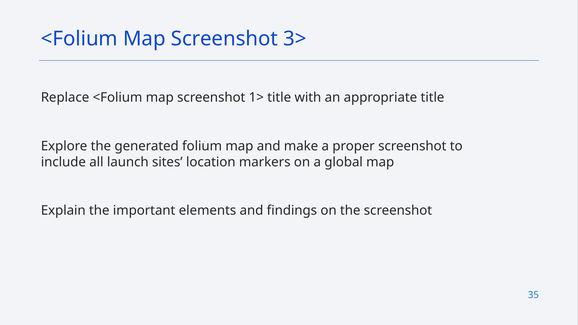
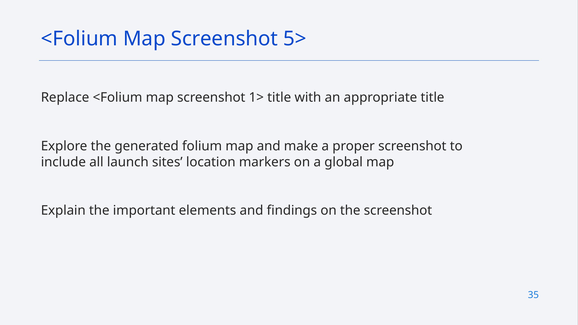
3>: 3> -> 5>
